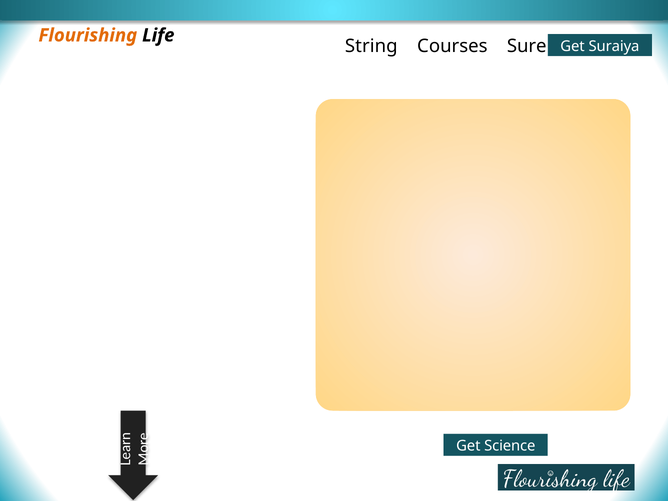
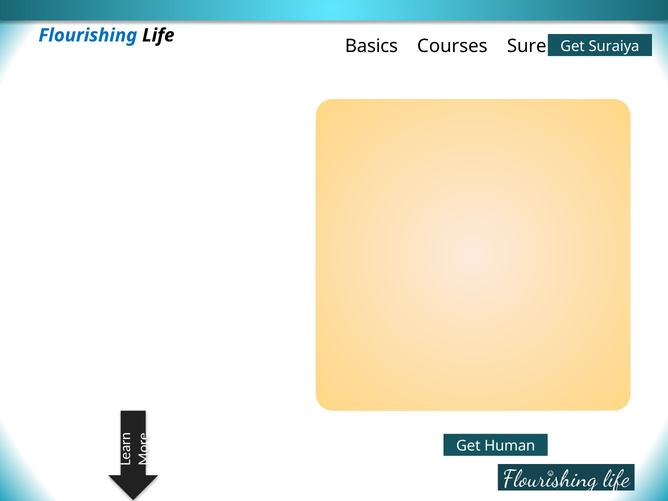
Flourishing colour: orange -> blue
String: String -> Basics
Science: Science -> Human
